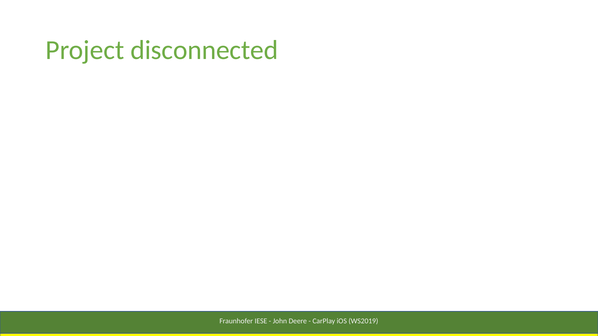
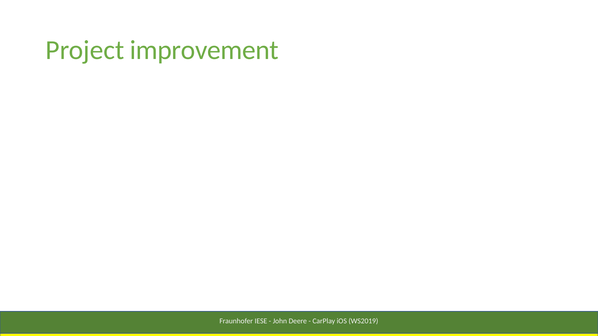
disconnected: disconnected -> improvement
